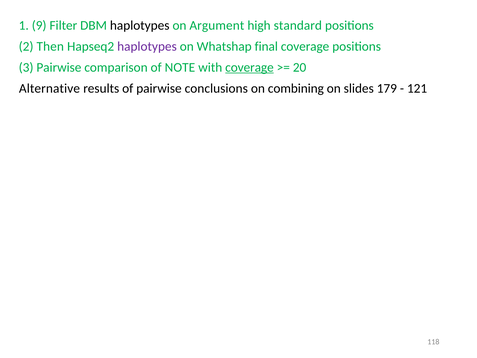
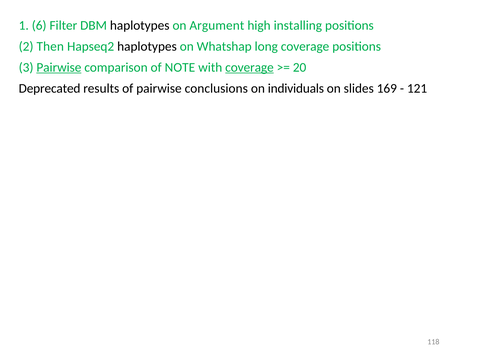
9: 9 -> 6
standard: standard -> installing
haplotypes at (147, 46) colour: purple -> black
final: final -> long
Pairwise at (59, 67) underline: none -> present
Alternative: Alternative -> Deprecated
combining: combining -> individuals
179: 179 -> 169
